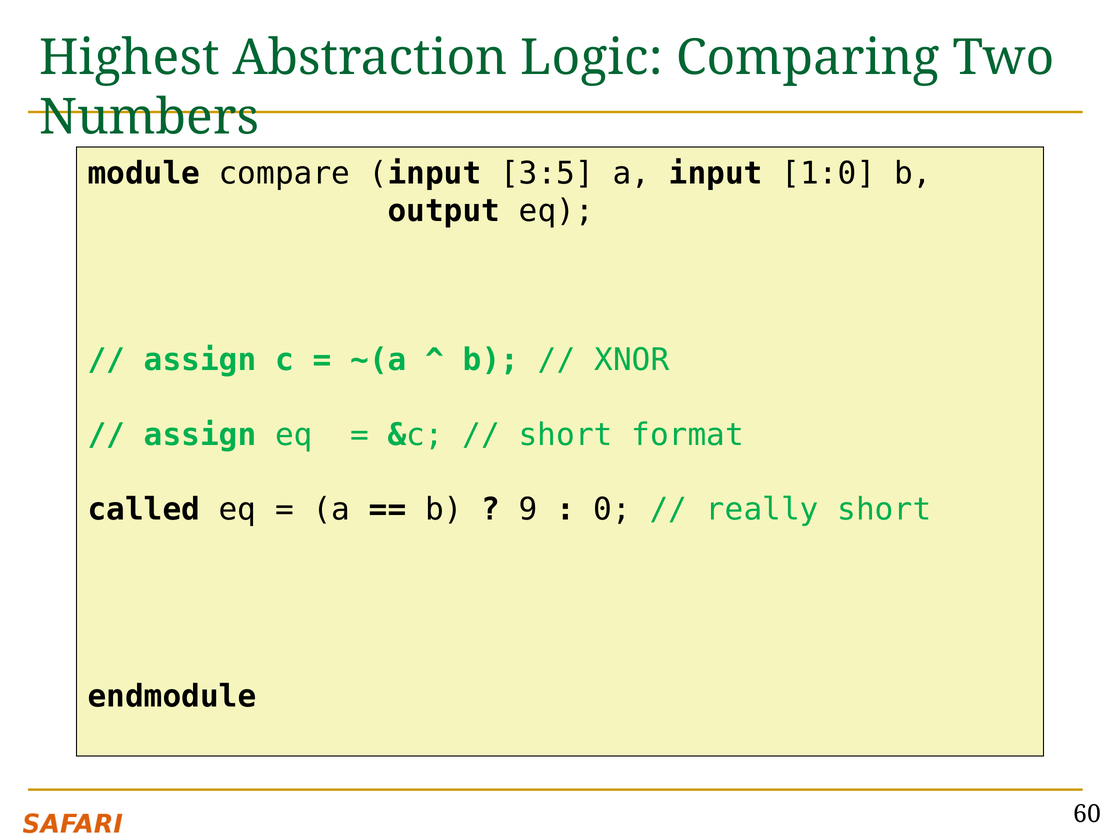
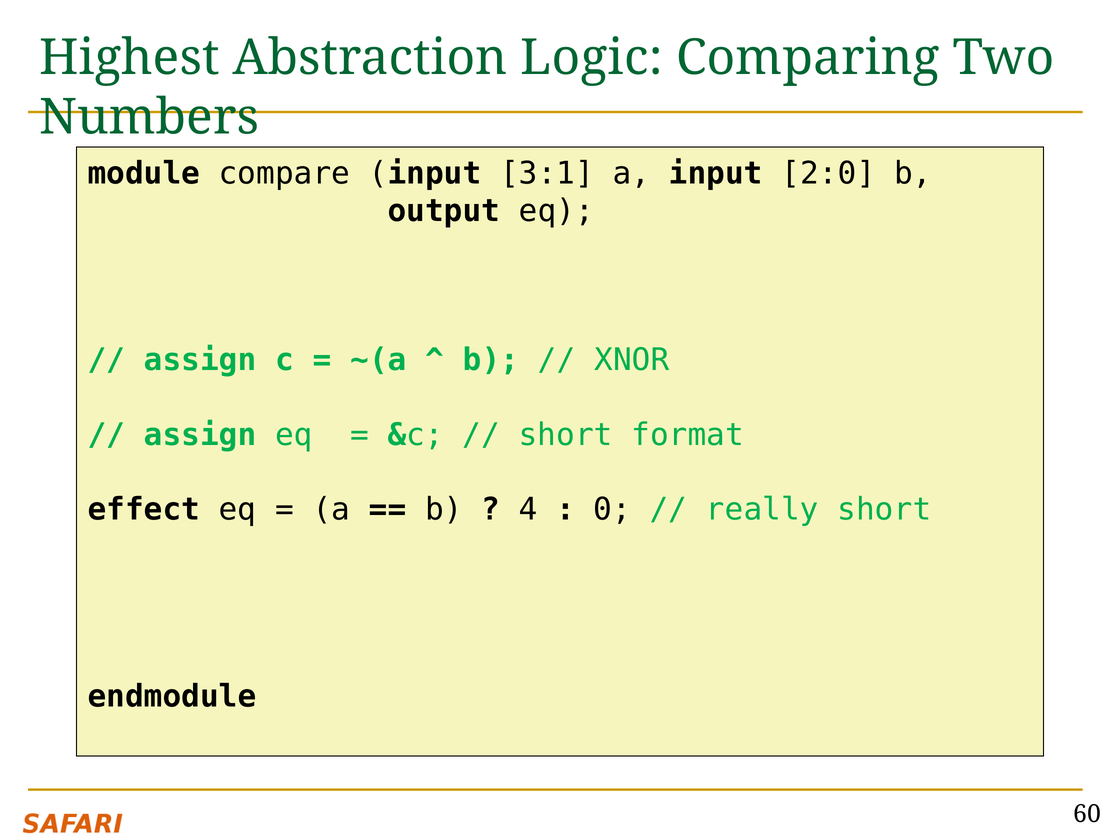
3:5: 3:5 -> 3:1
1:0: 1:0 -> 2:0
called: called -> effect
9: 9 -> 4
